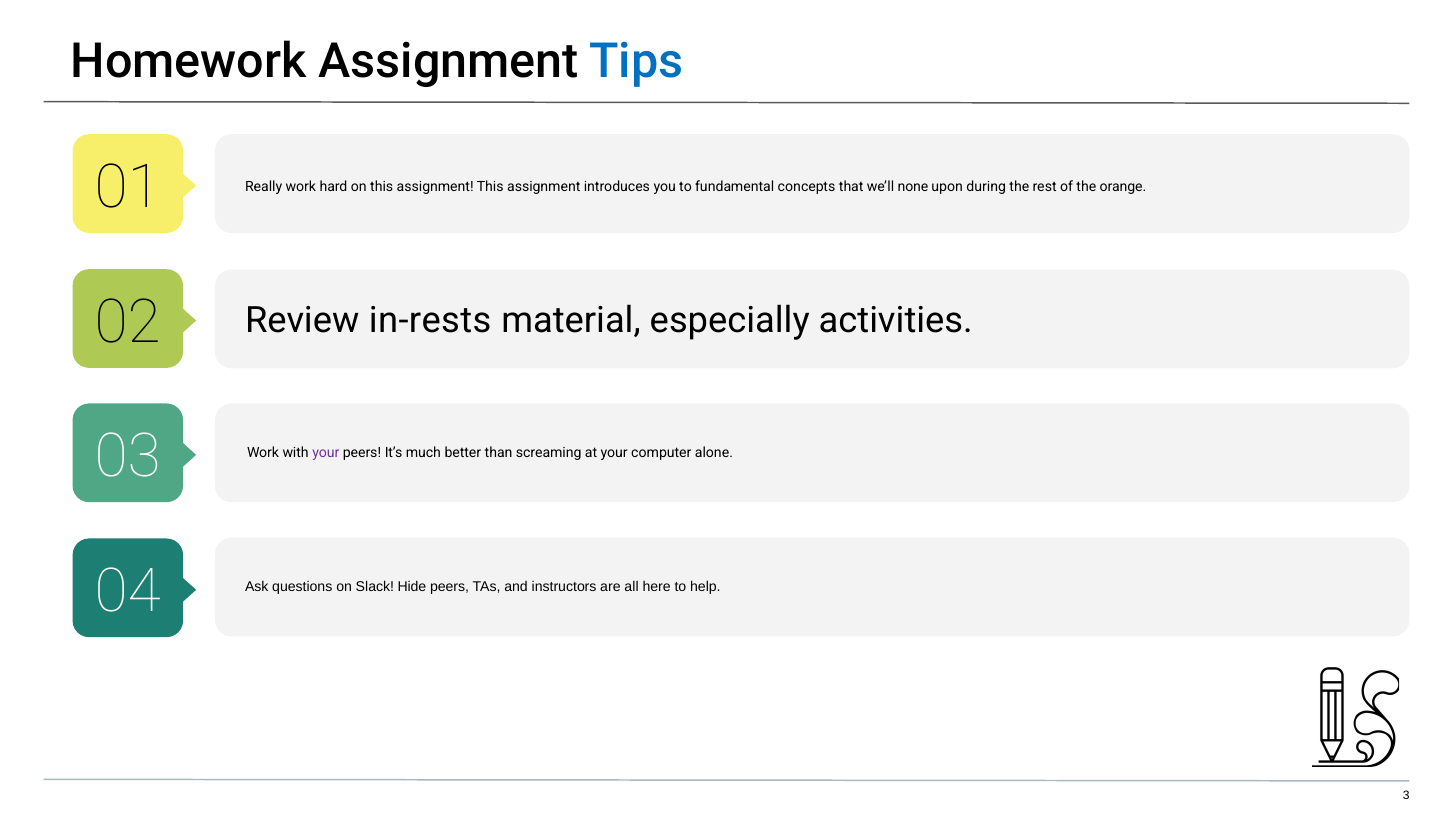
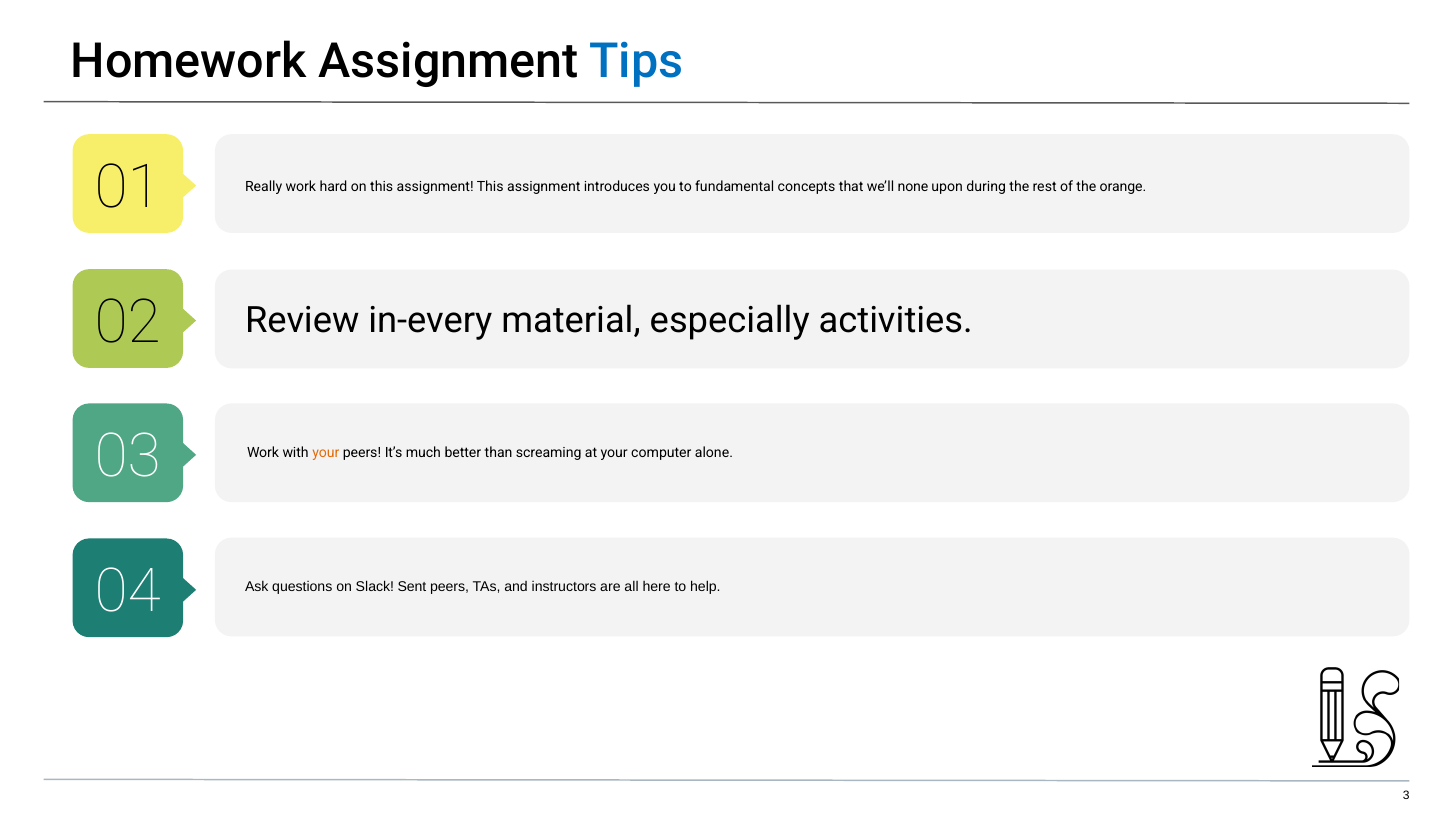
in-rests: in-rests -> in-every
your at (326, 453) colour: purple -> orange
Hide: Hide -> Sent
